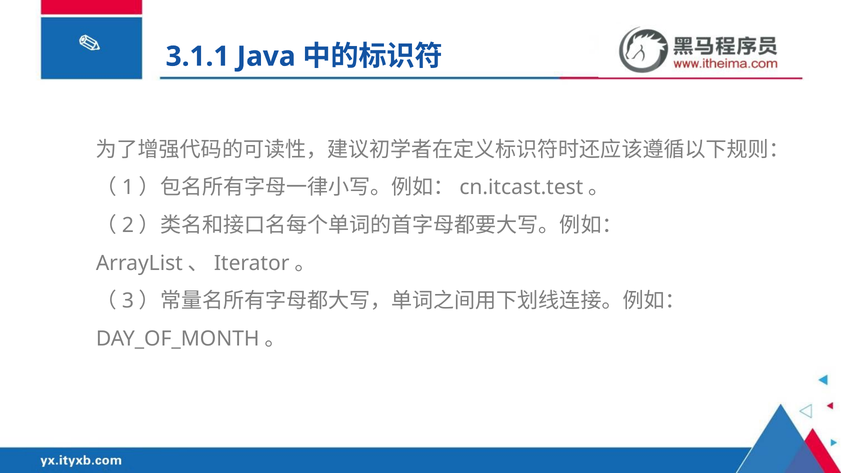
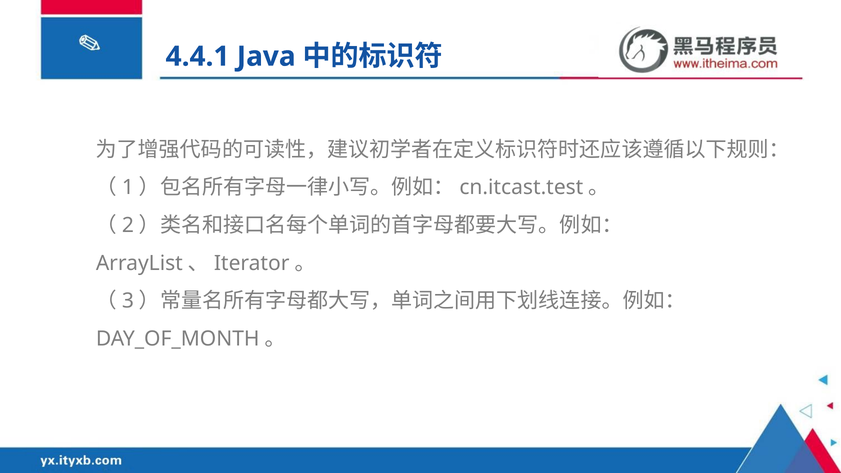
3.1.1: 3.1.1 -> 4.4.1
